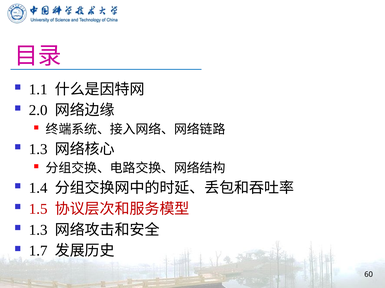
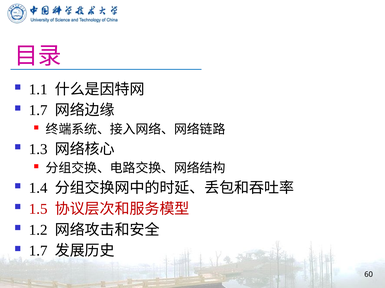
2.0 at (38, 111): 2.0 -> 1.7
1.3 at (38, 230): 1.3 -> 1.2
